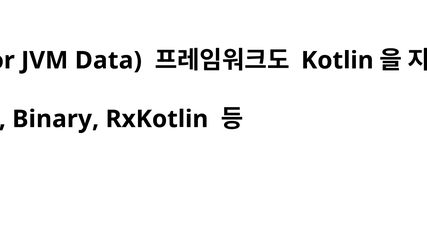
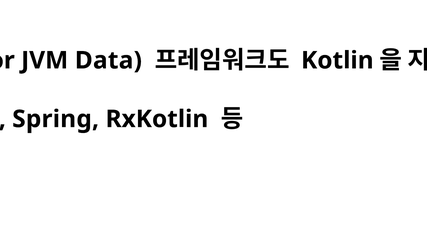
Binary at (56, 119): Binary -> Spring
